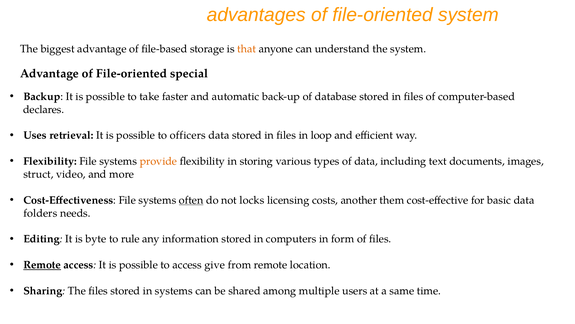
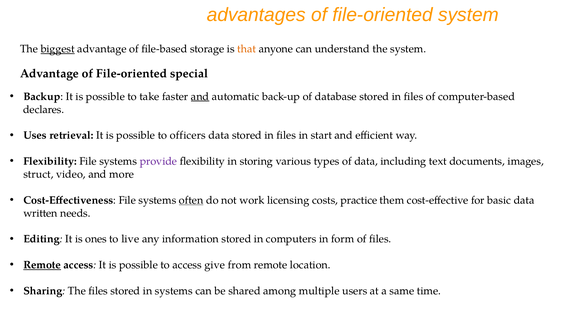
biggest underline: none -> present
and at (200, 96) underline: none -> present
loop: loop -> start
provide colour: orange -> purple
locks: locks -> work
another: another -> practice
folders: folders -> written
byte: byte -> ones
rule: rule -> live
